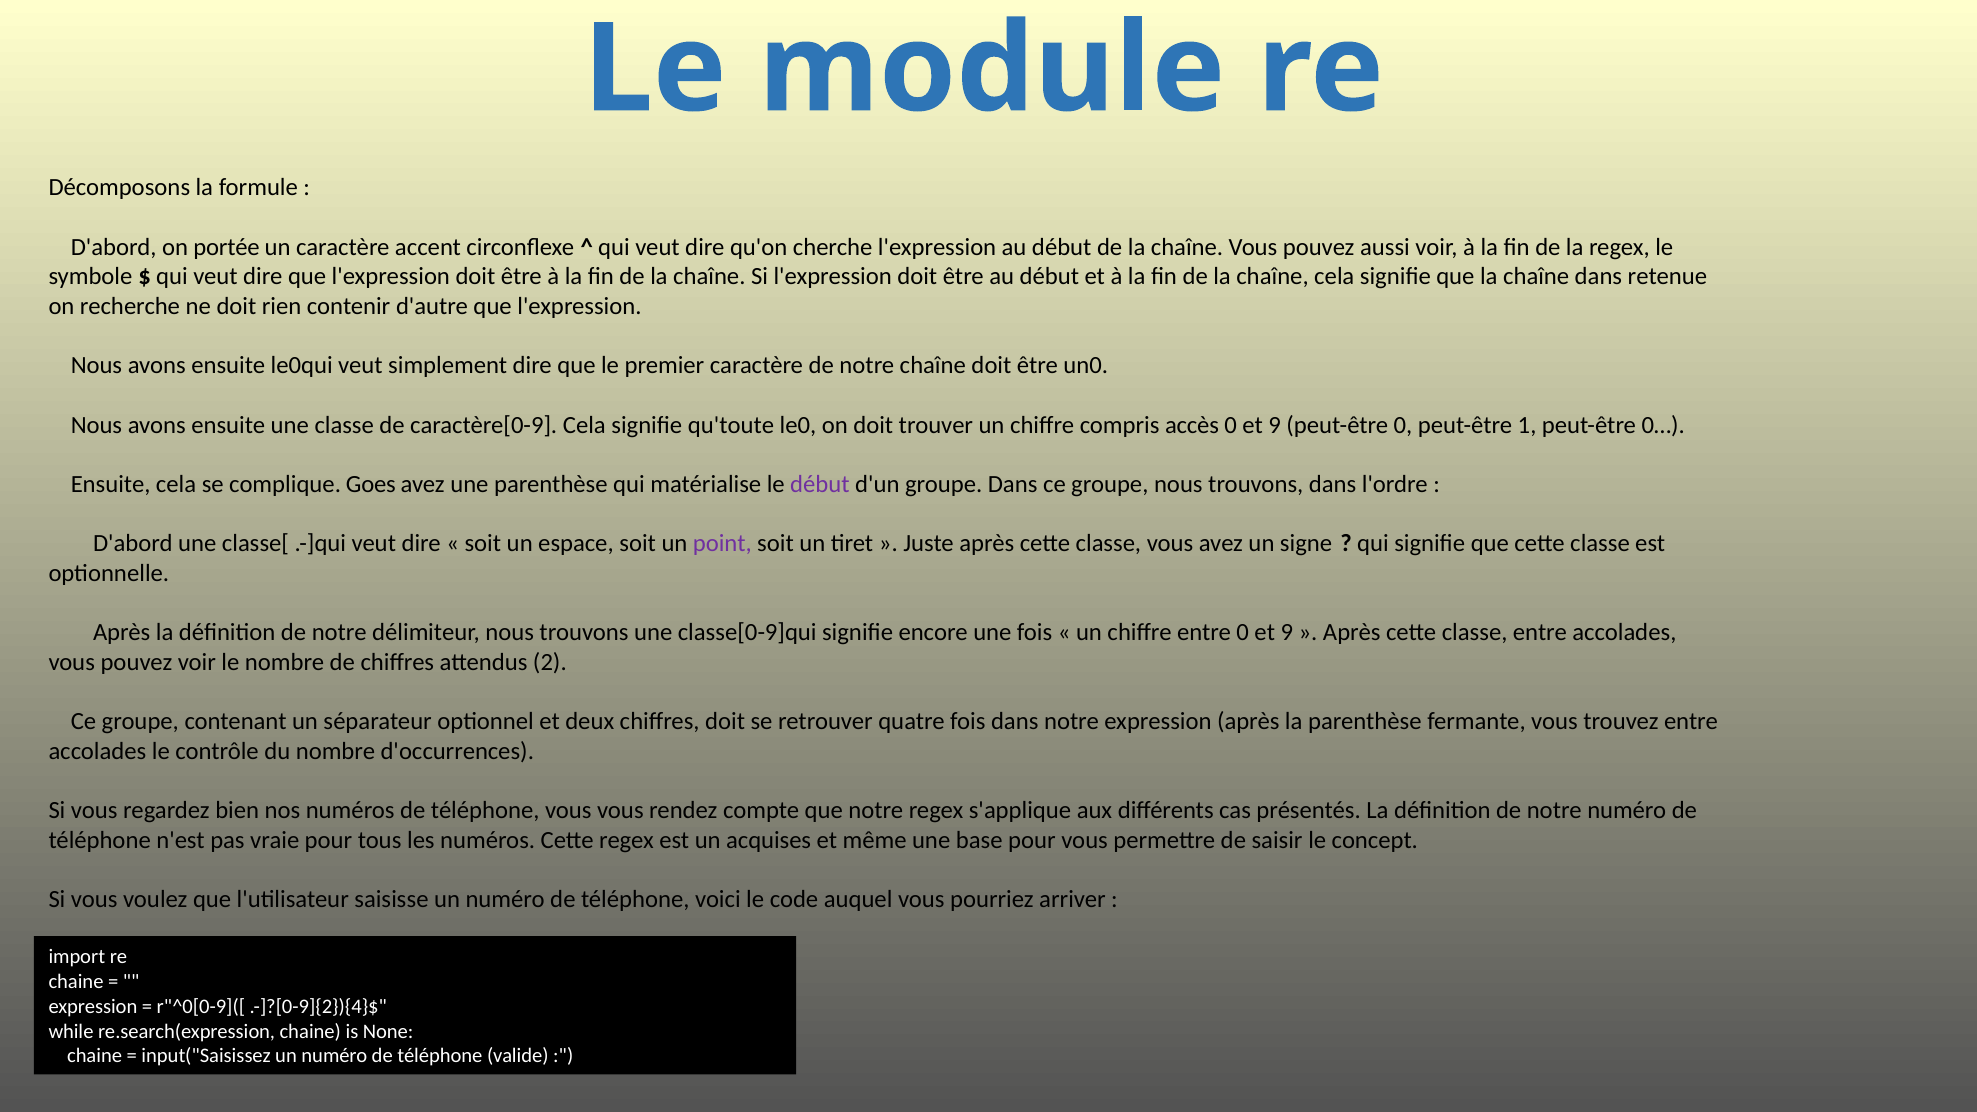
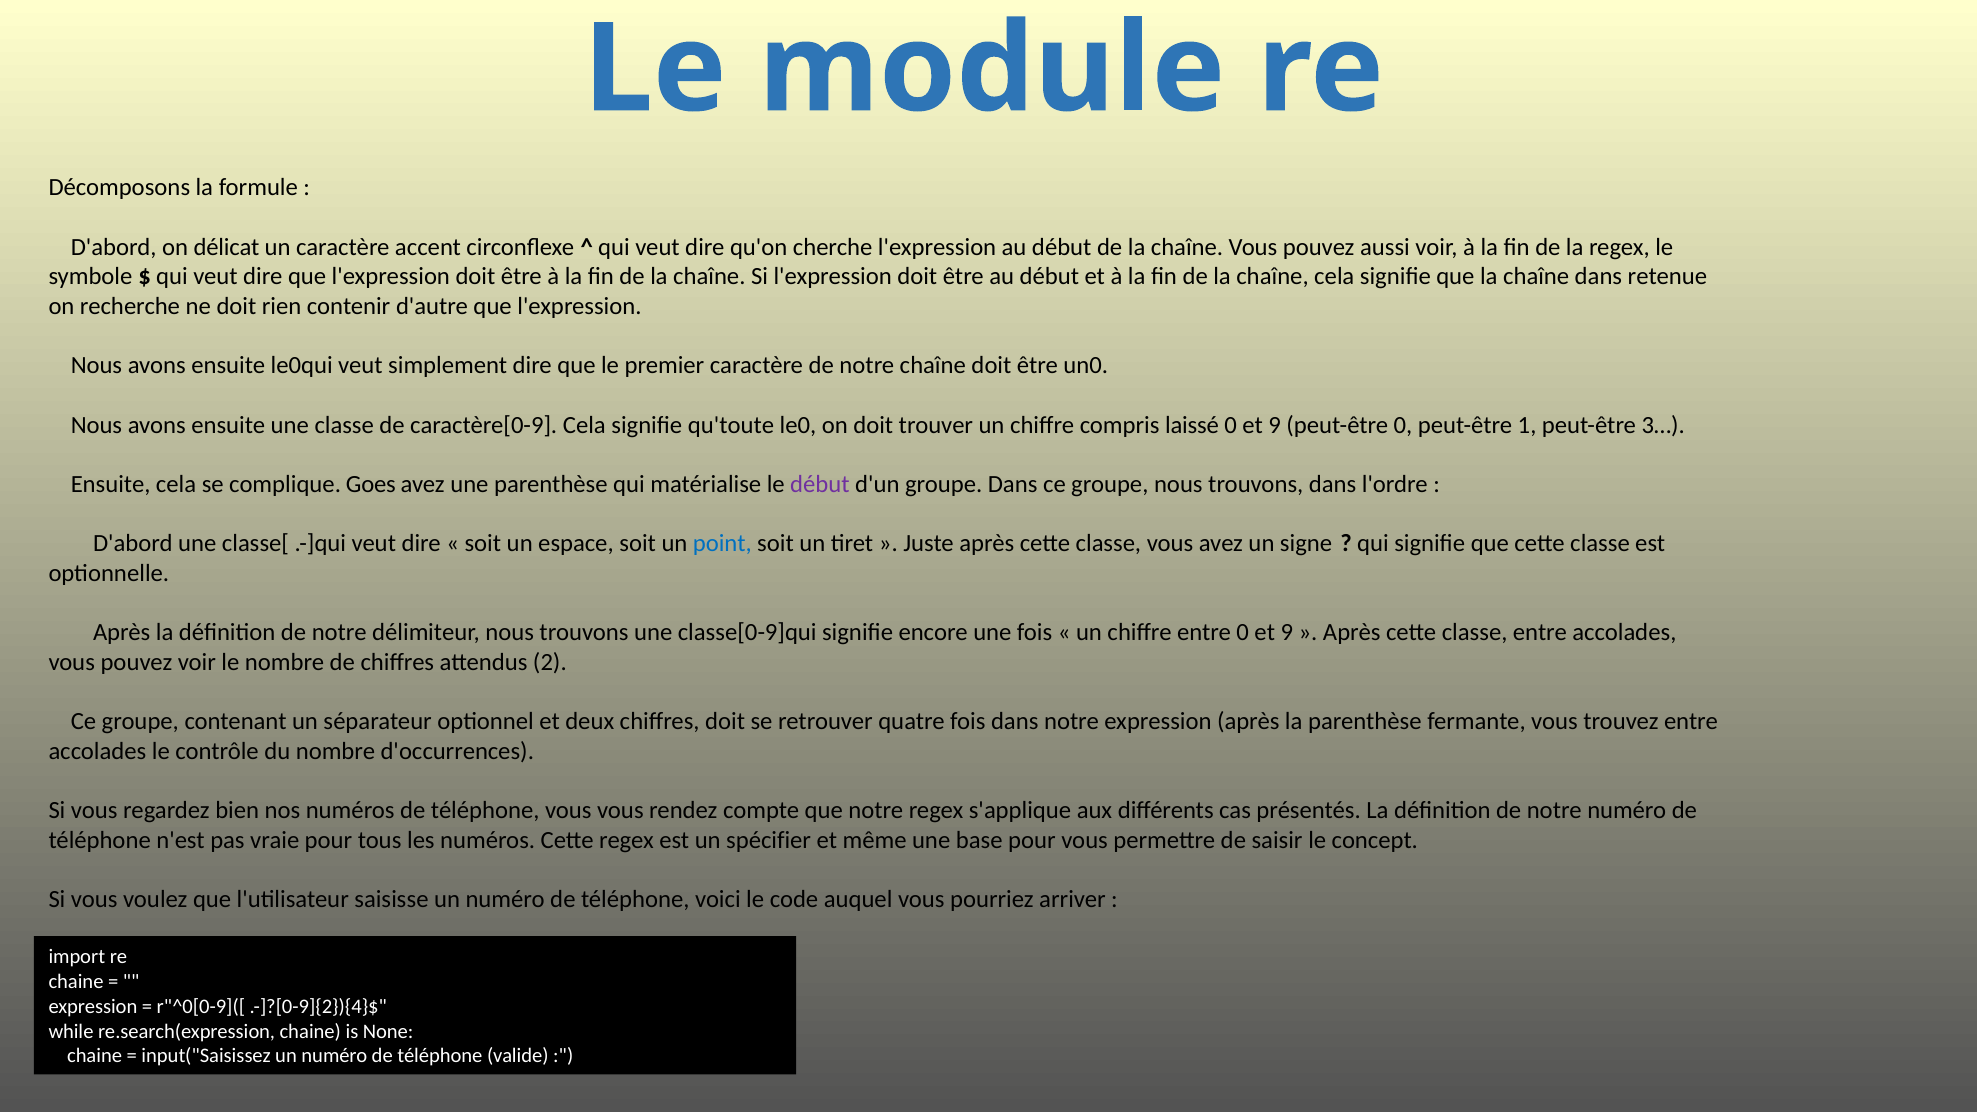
portée: portée -> délicat
accès: accès -> laissé
0…: 0… -> 3…
point colour: purple -> blue
acquises: acquises -> spécifier
